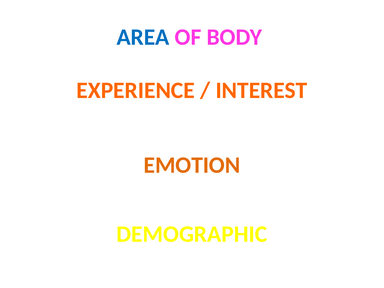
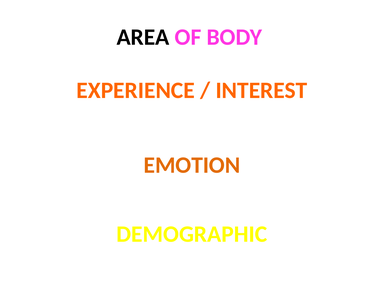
AREA colour: blue -> black
